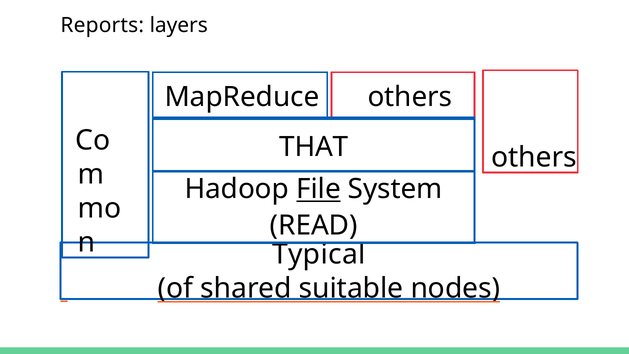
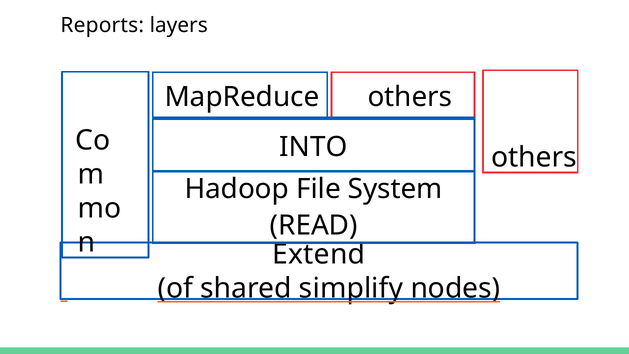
THAT: THAT -> INTO
File underline: present -> none
Typical: Typical -> Extend
suitable: suitable -> simplify
